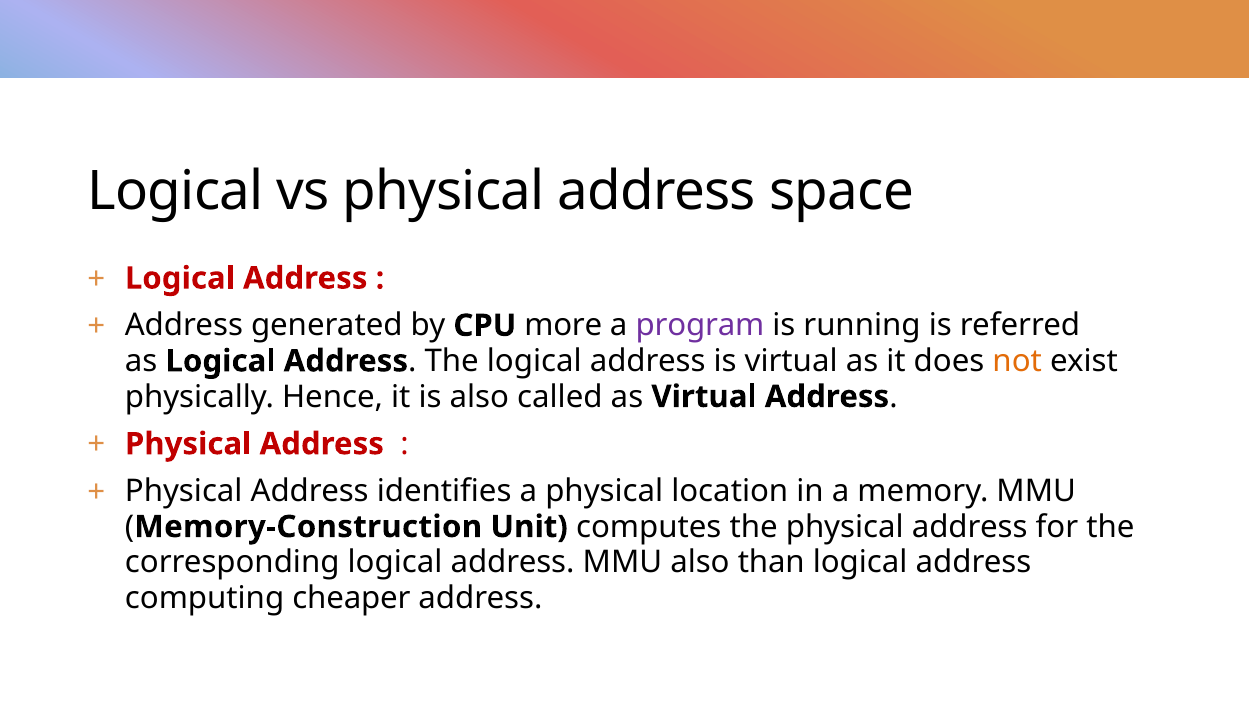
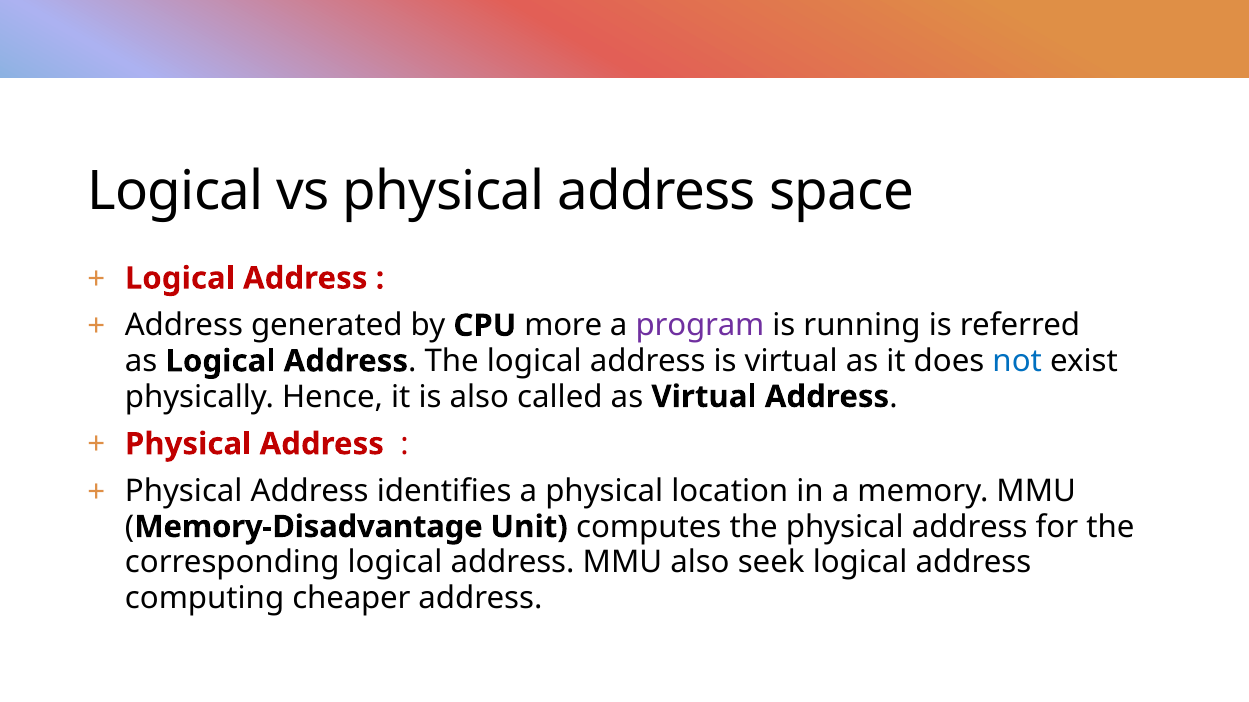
not colour: orange -> blue
Memory-Construction: Memory-Construction -> Memory-Disadvantage
than: than -> seek
